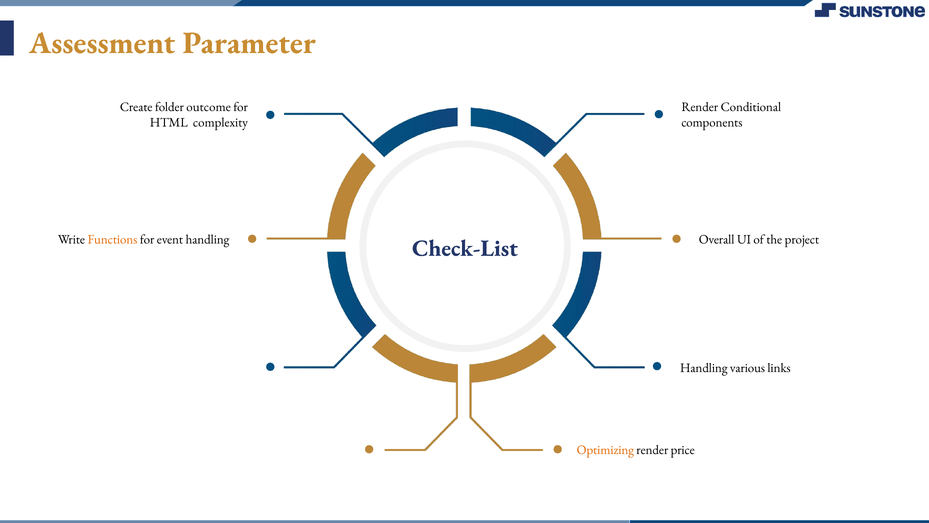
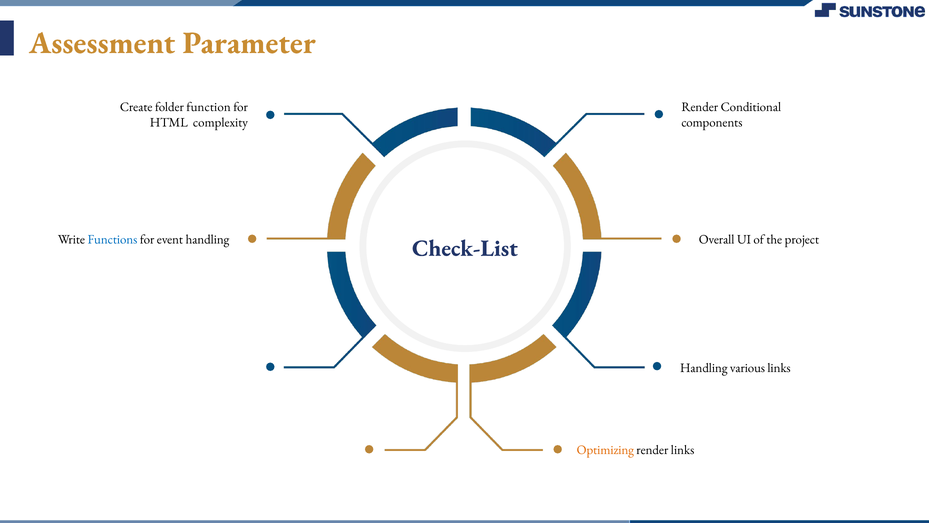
outcome: outcome -> function
Functions colour: orange -> blue
render price: price -> links
